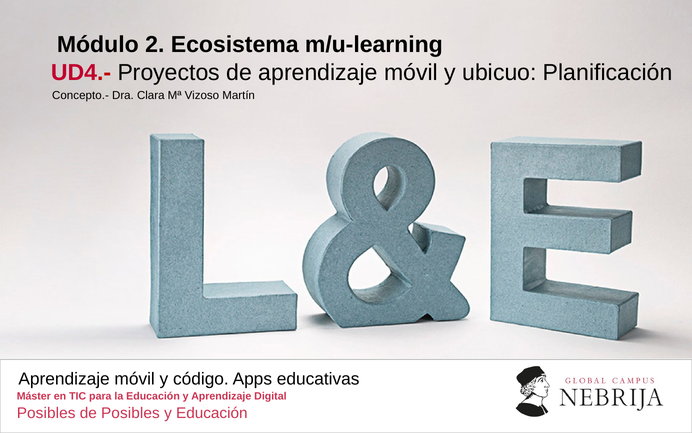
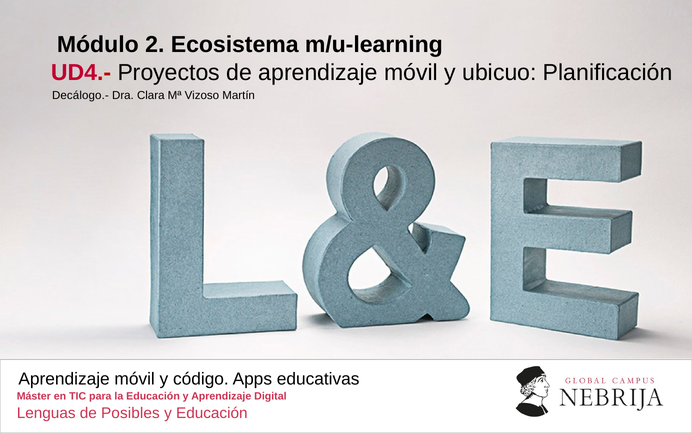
Concepto.-: Concepto.- -> Decálogo.-
Posibles at (46, 413): Posibles -> Lenguas
